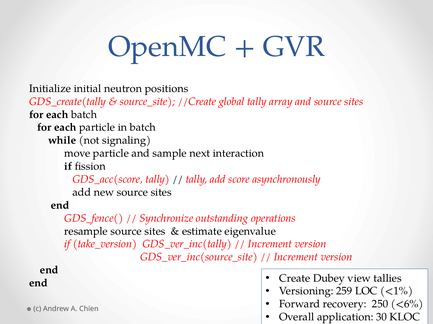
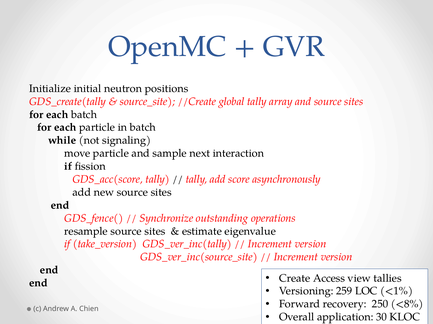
Dubey: Dubey -> Access
<6%: <6% -> <8%
